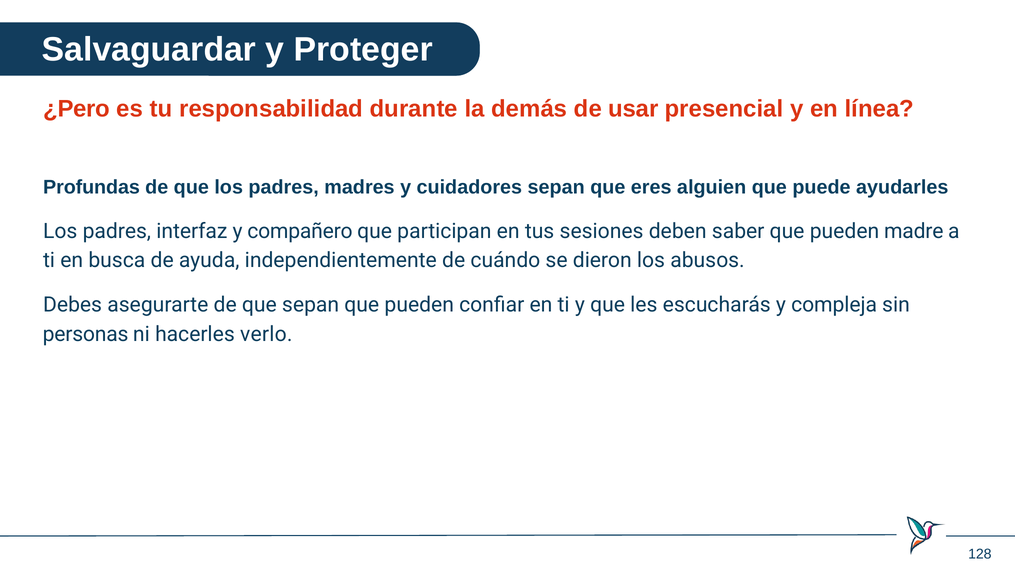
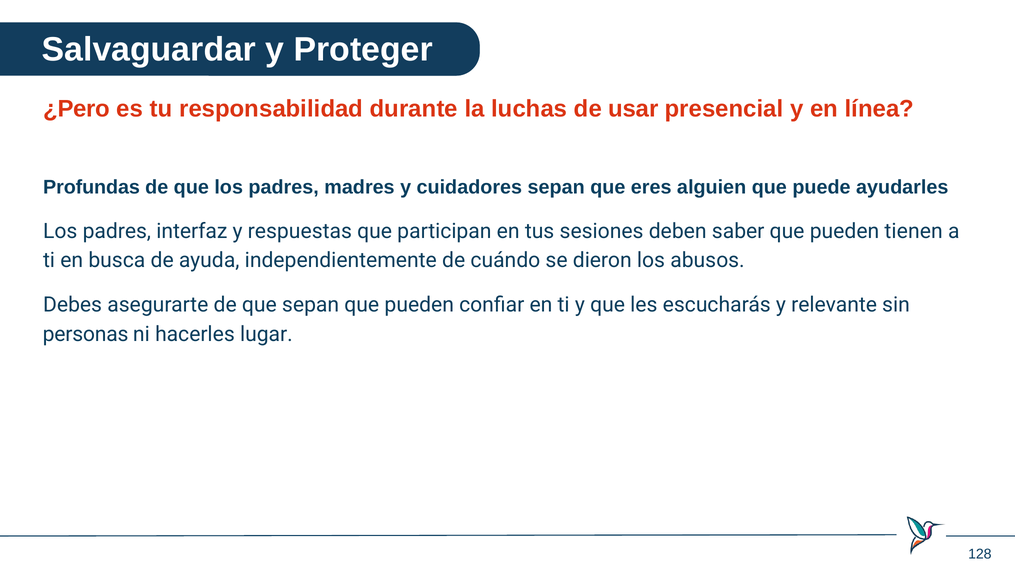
demás: demás -> luchas
compañero: compañero -> respuestas
madre: madre -> tienen
compleja: compleja -> relevante
verlo: verlo -> lugar
